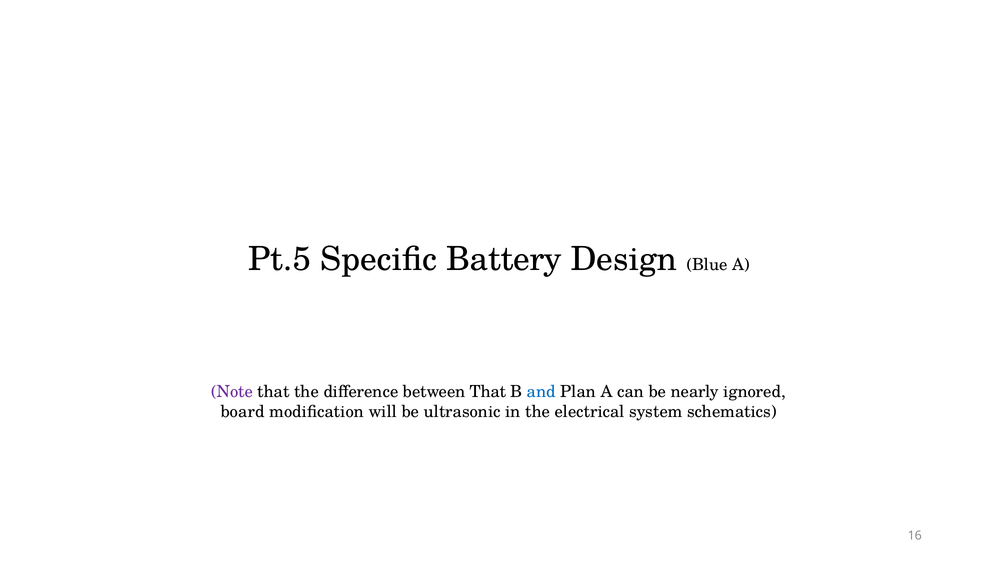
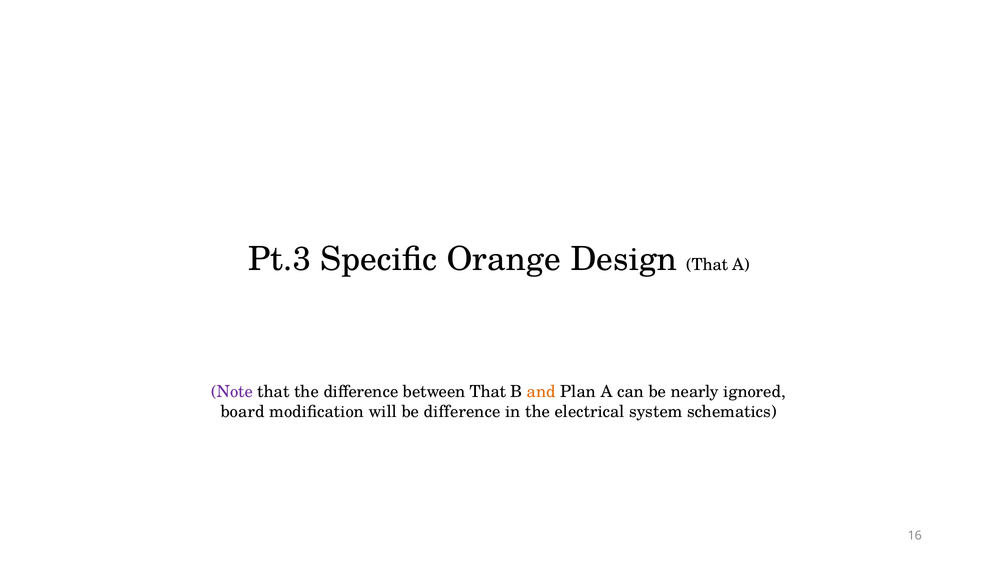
Pt.5: Pt.5 -> Pt.3
Battery: Battery -> Orange
Design Blue: Blue -> That
and colour: blue -> orange
be ultrasonic: ultrasonic -> difference
